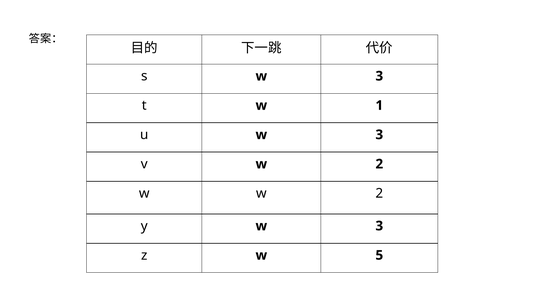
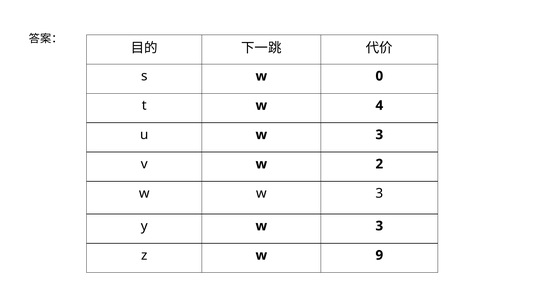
s w 3: 3 -> 0
1: 1 -> 4
w w 2: 2 -> 3
5: 5 -> 9
